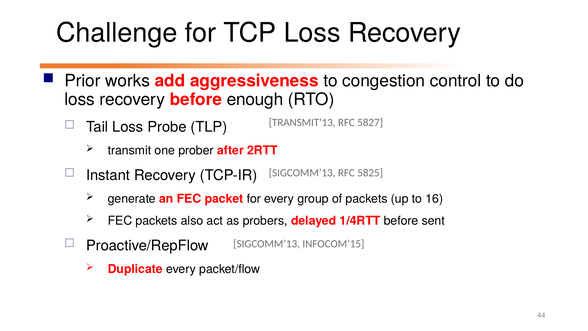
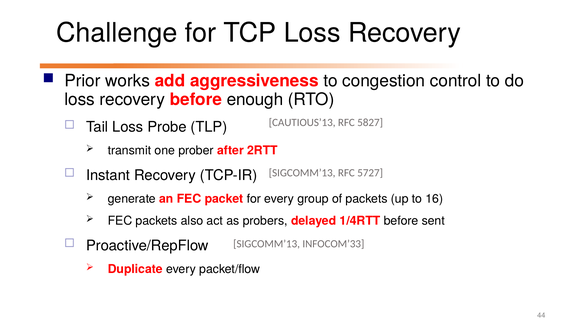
TRANSMIT’13: TRANSMIT’13 -> CAUTIOUS’13
5825: 5825 -> 5727
INFOCOM’15: INFOCOM’15 -> INFOCOM’33
